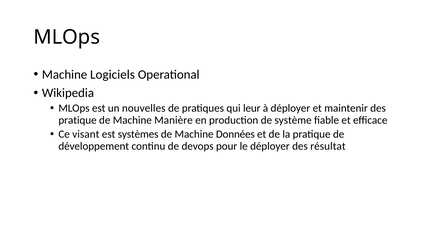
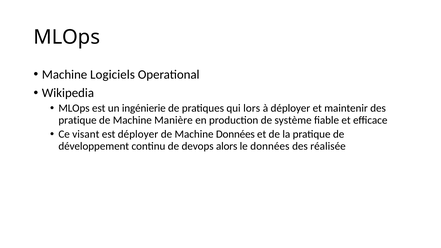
nouvelles: nouvelles -> ingénierie
leur: leur -> lors
est systèmes: systèmes -> déployer
pour: pour -> alors
le déployer: déployer -> données
résultat: résultat -> réalisée
